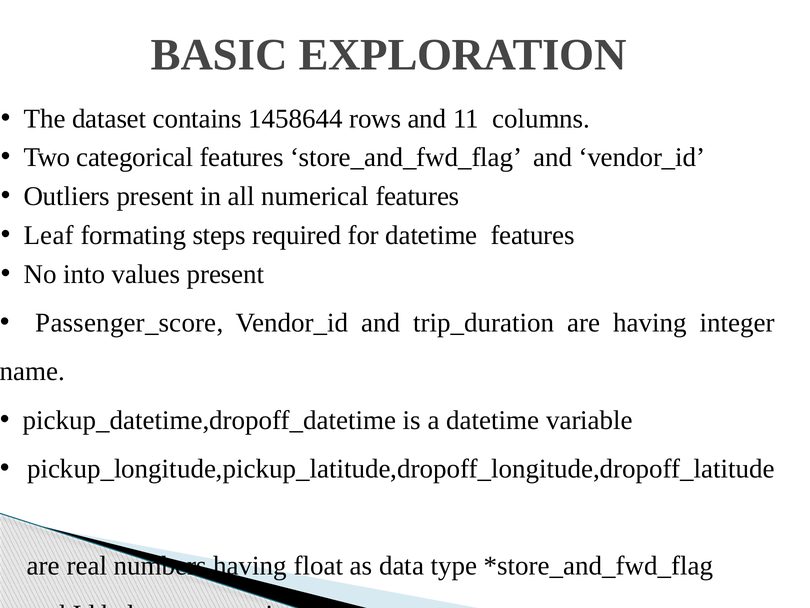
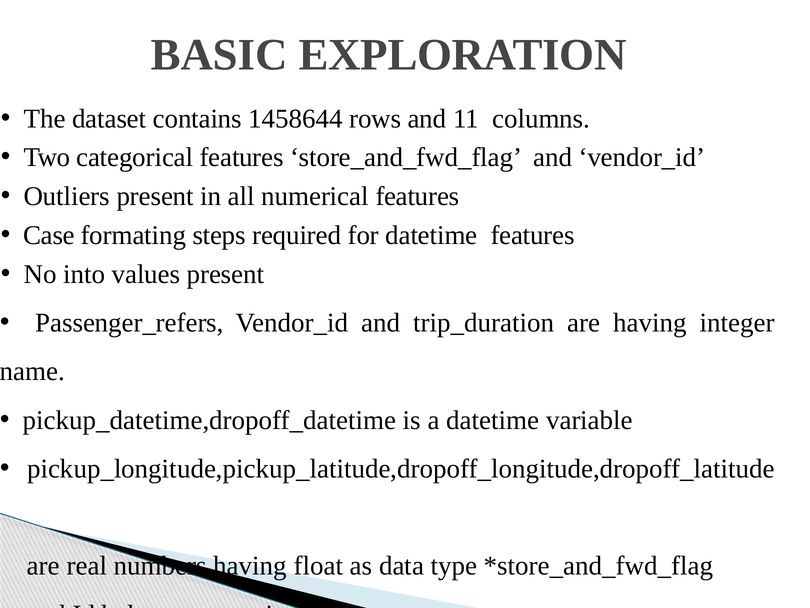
Leaf: Leaf -> Case
Passenger_score: Passenger_score -> Passenger_refers
